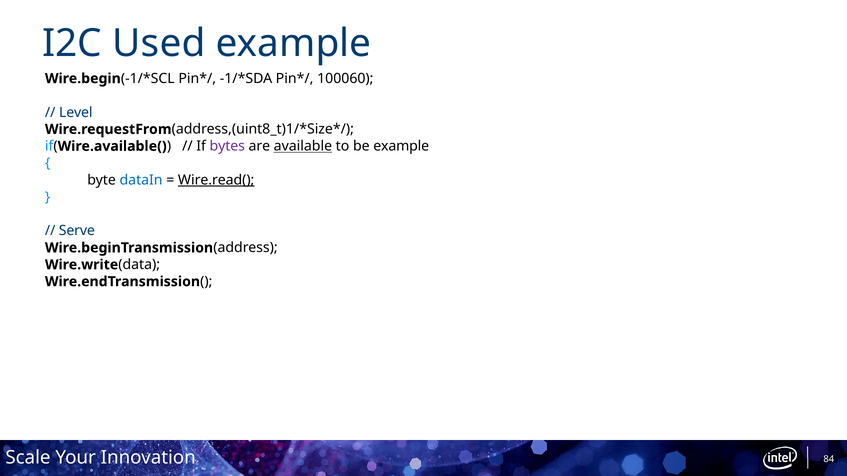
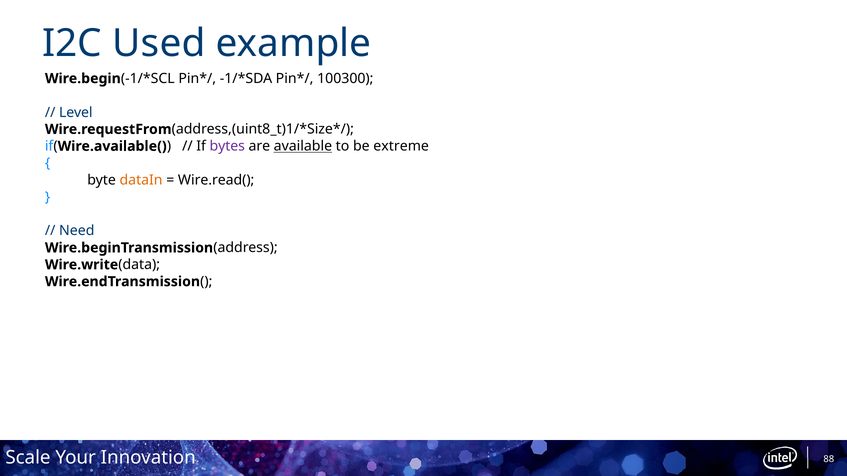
100060: 100060 -> 100300
be example: example -> extreme
dataIn colour: blue -> orange
Wire.read( underline: present -> none
Serve: Serve -> Need
84: 84 -> 88
